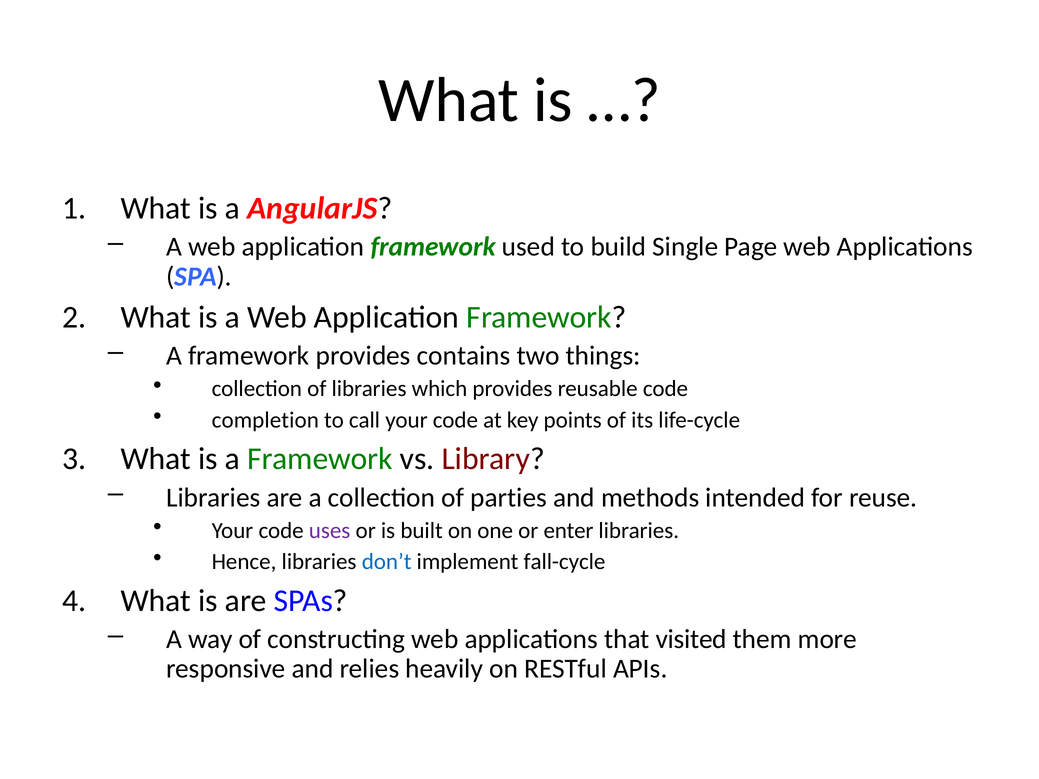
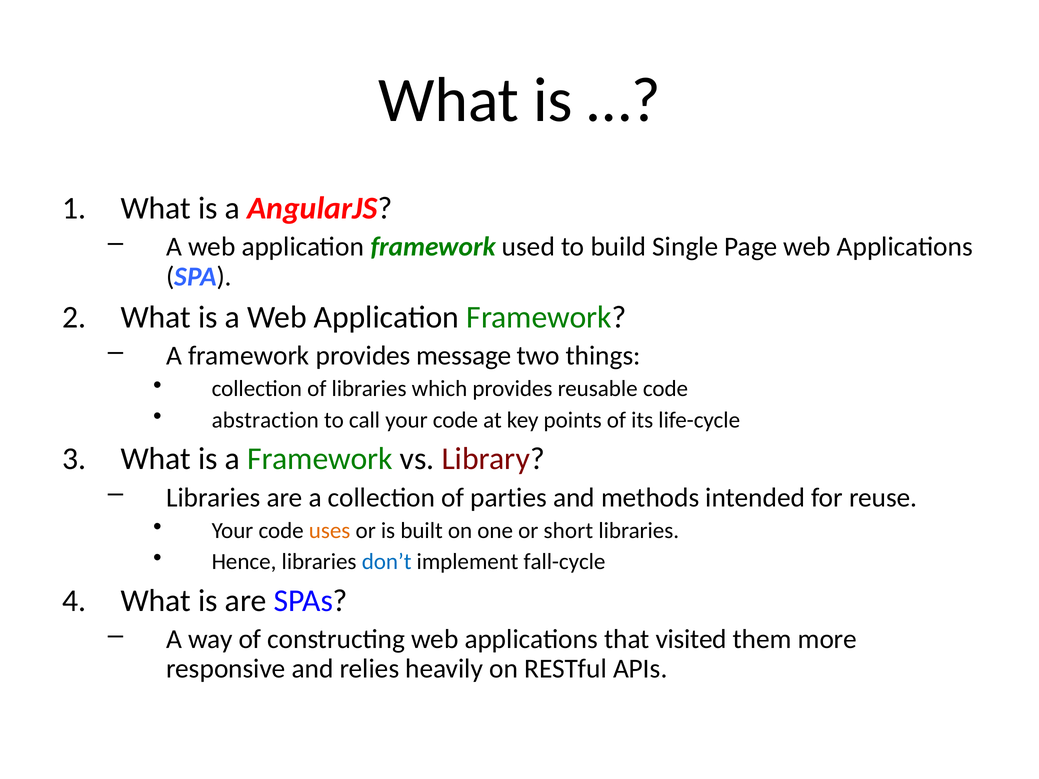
contains: contains -> message
completion: completion -> abstraction
uses colour: purple -> orange
enter: enter -> short
